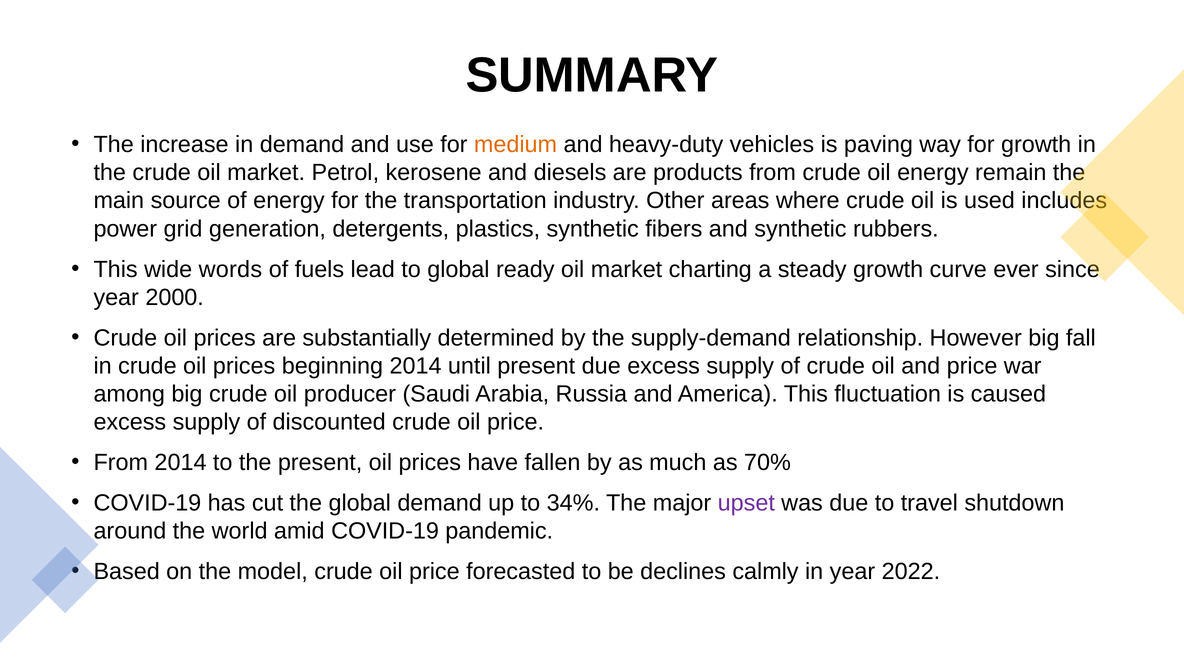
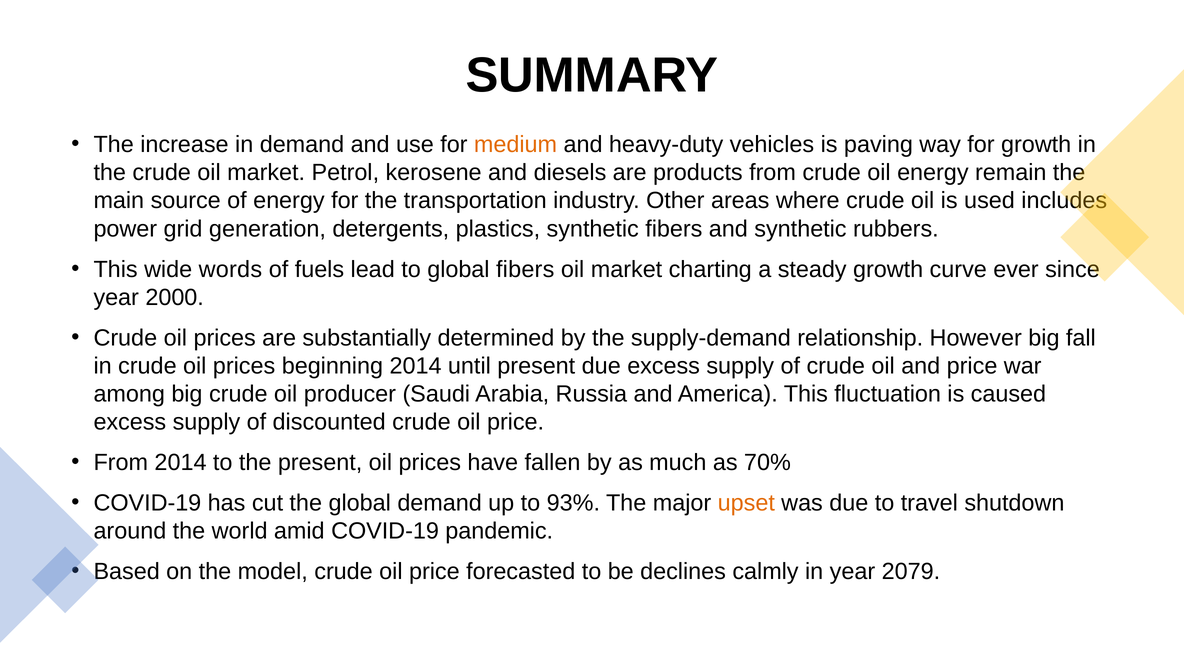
global ready: ready -> fibers
34%: 34% -> 93%
upset colour: purple -> orange
2022: 2022 -> 2079
